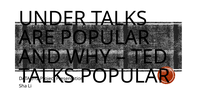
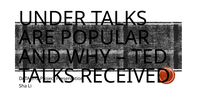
POPULAR at (125, 76): POPULAR -> RECEIVED
